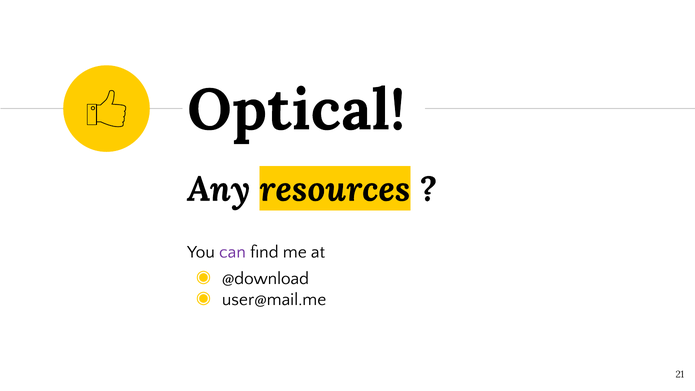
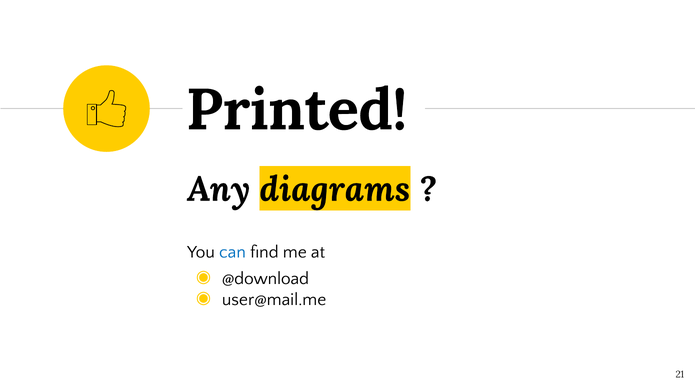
Optical: Optical -> Printed
resources: resources -> diagrams
can colour: purple -> blue
